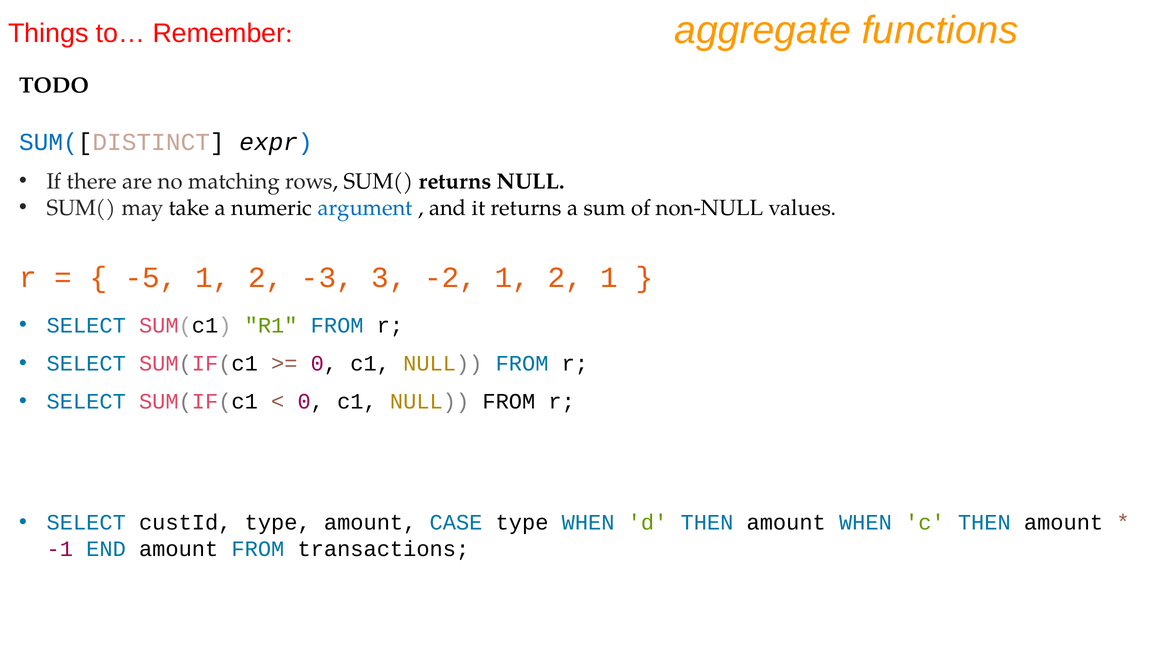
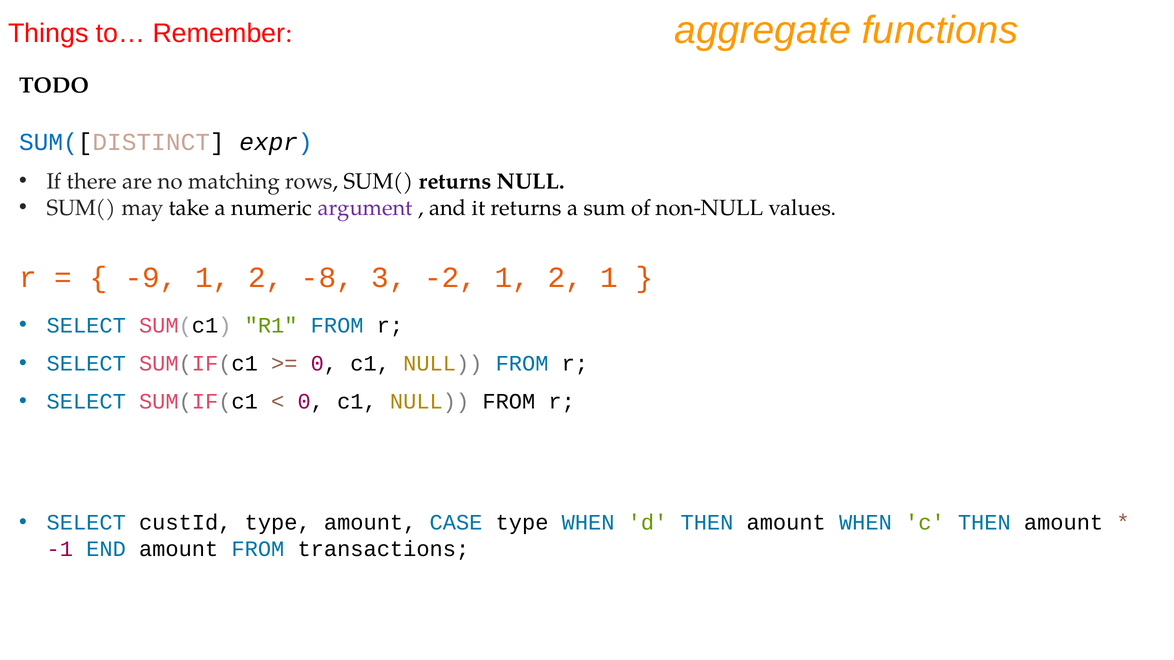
argument colour: blue -> purple
-5: -5 -> -9
-3: -3 -> -8
